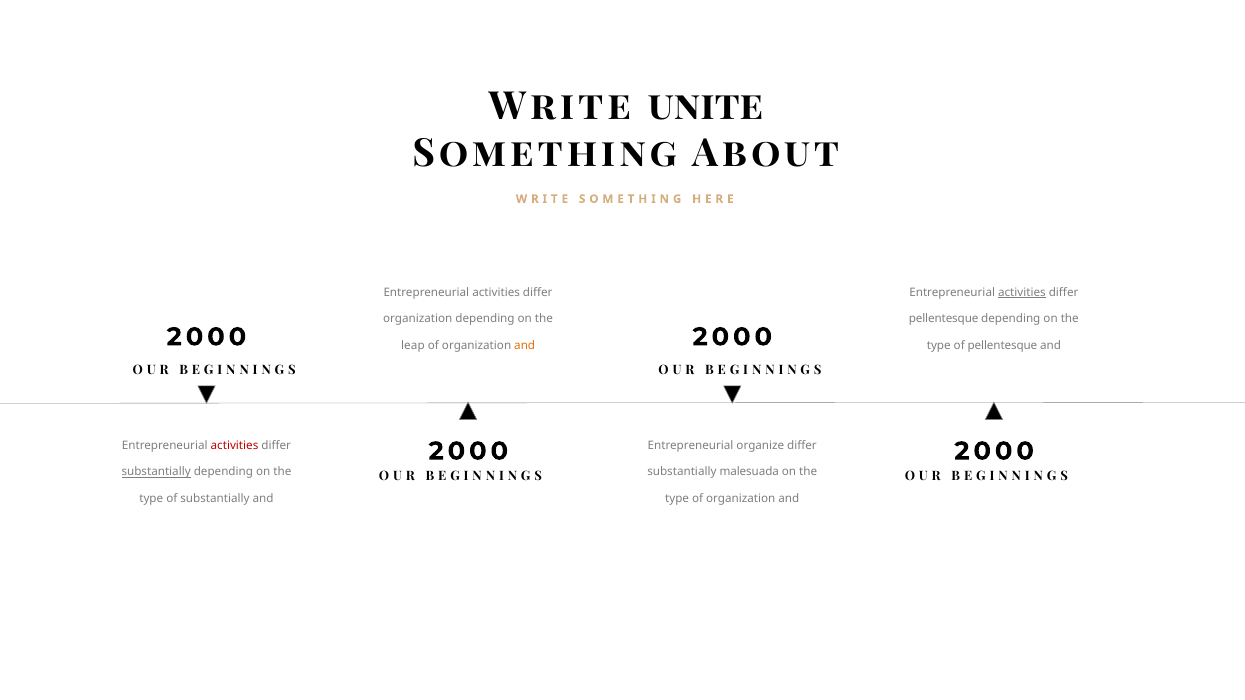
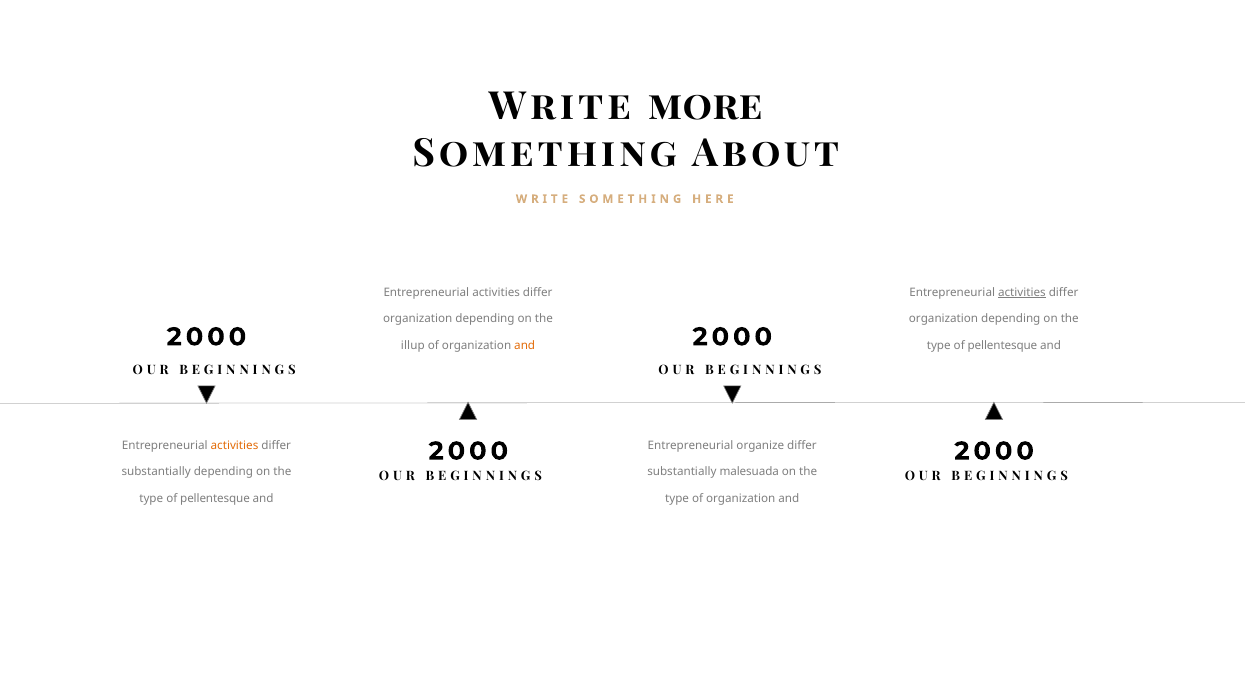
unite: unite -> more
pellentesque at (944, 319): pellentesque -> organization
leap: leap -> illup
activities at (235, 446) colour: red -> orange
substantially at (156, 472) underline: present -> none
substantially at (215, 499): substantially -> pellentesque
